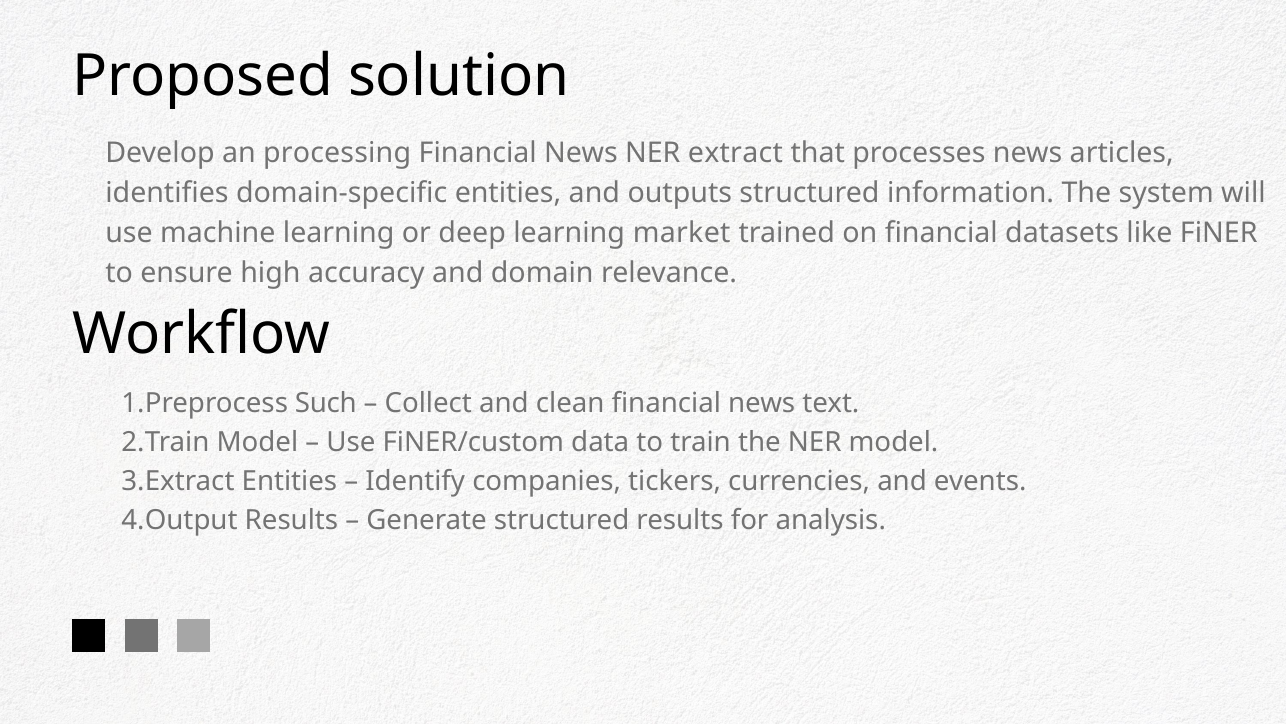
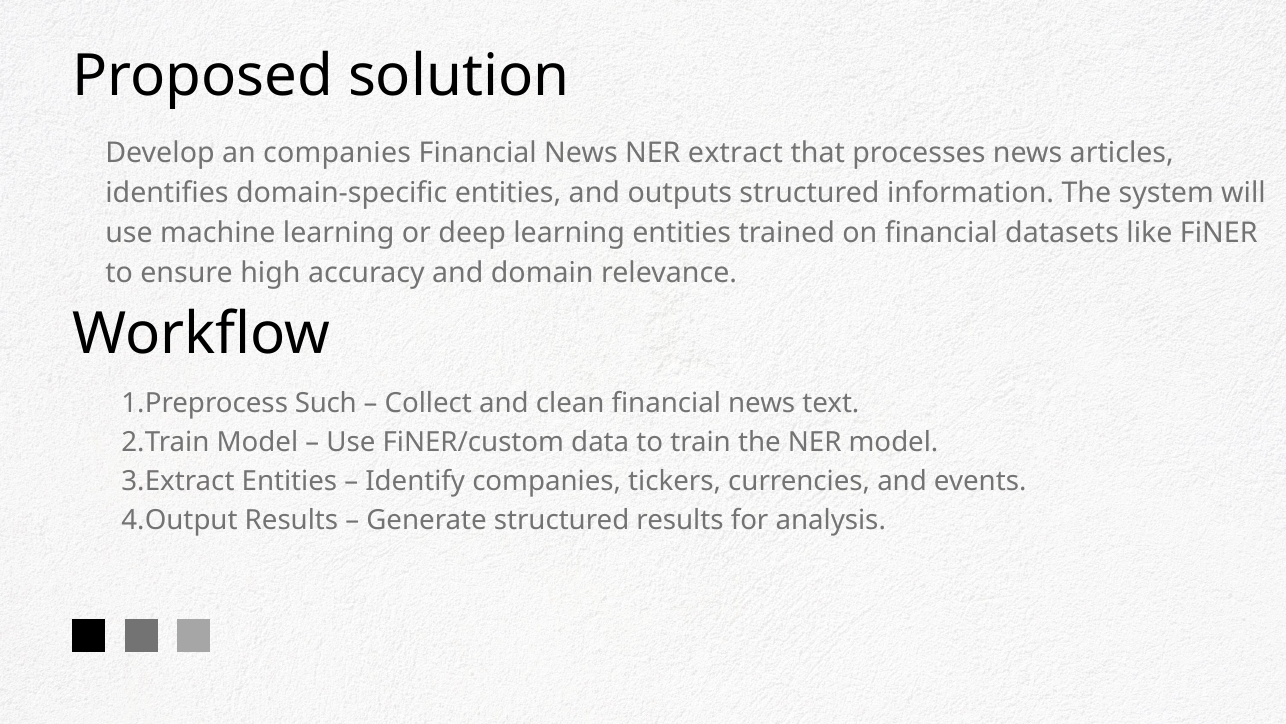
an processing: processing -> companies
learning market: market -> entities
